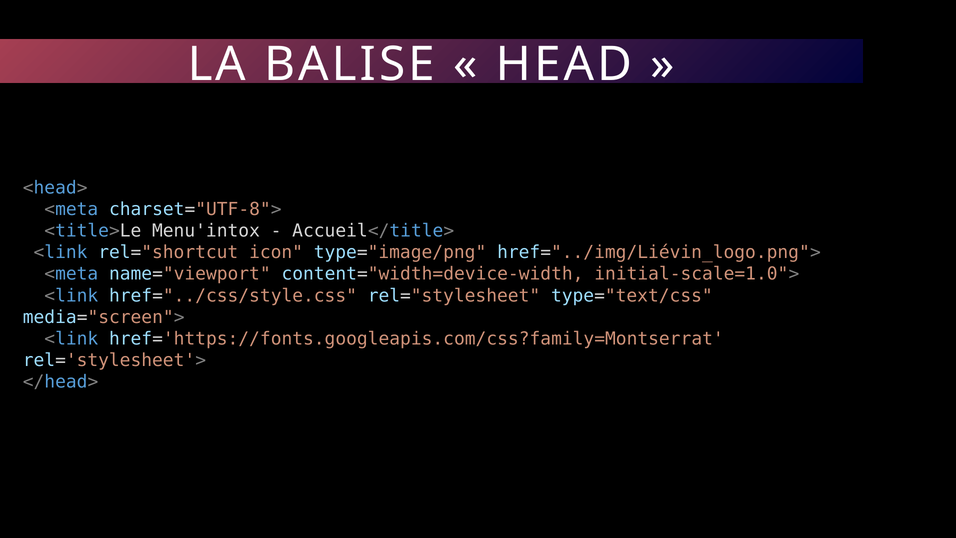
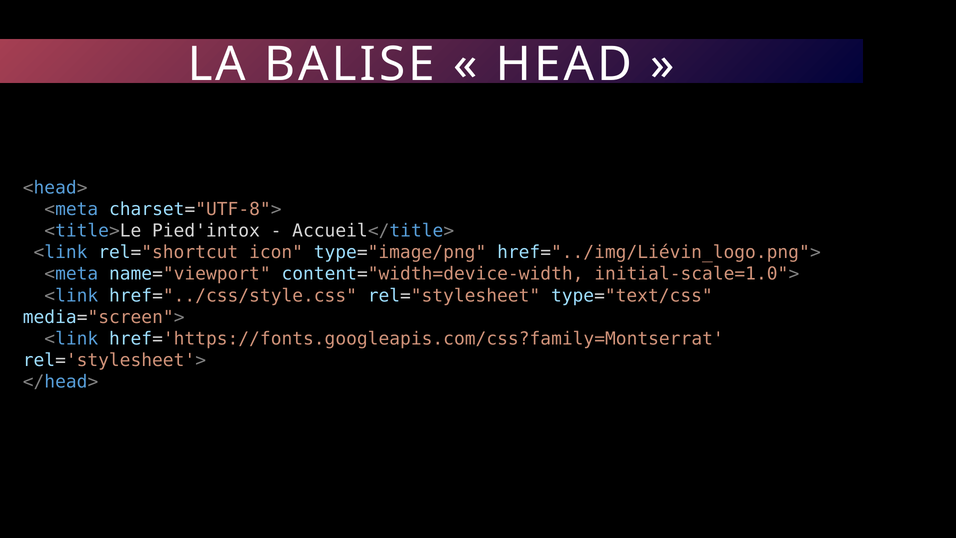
Menu'intox: Menu'intox -> Pied'intox
